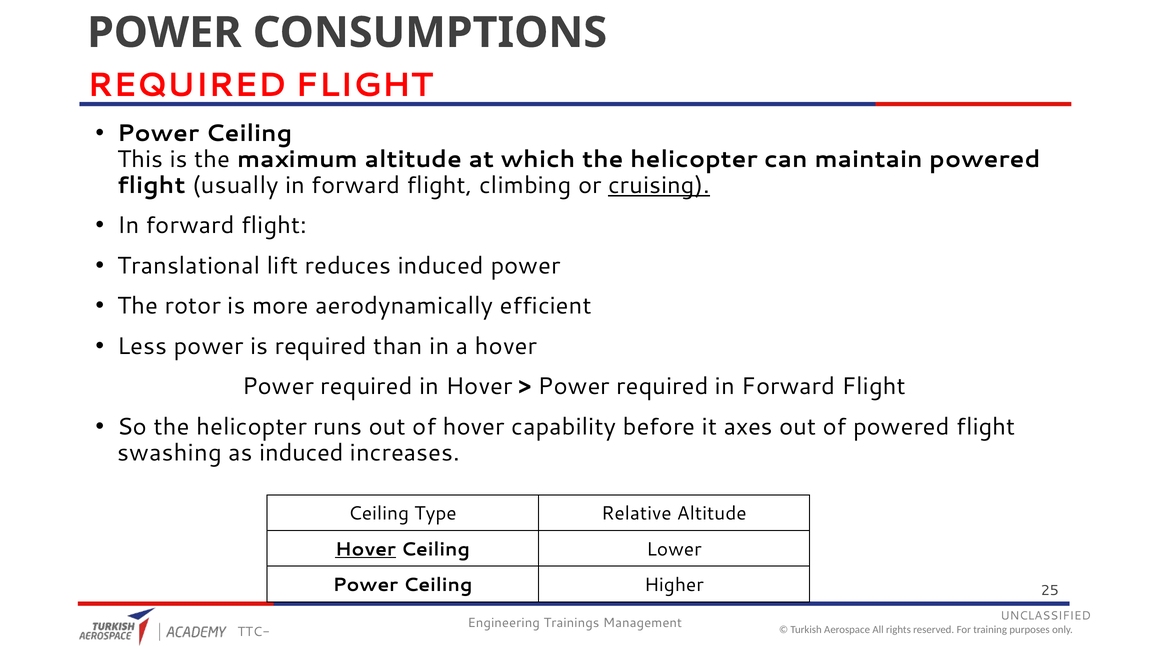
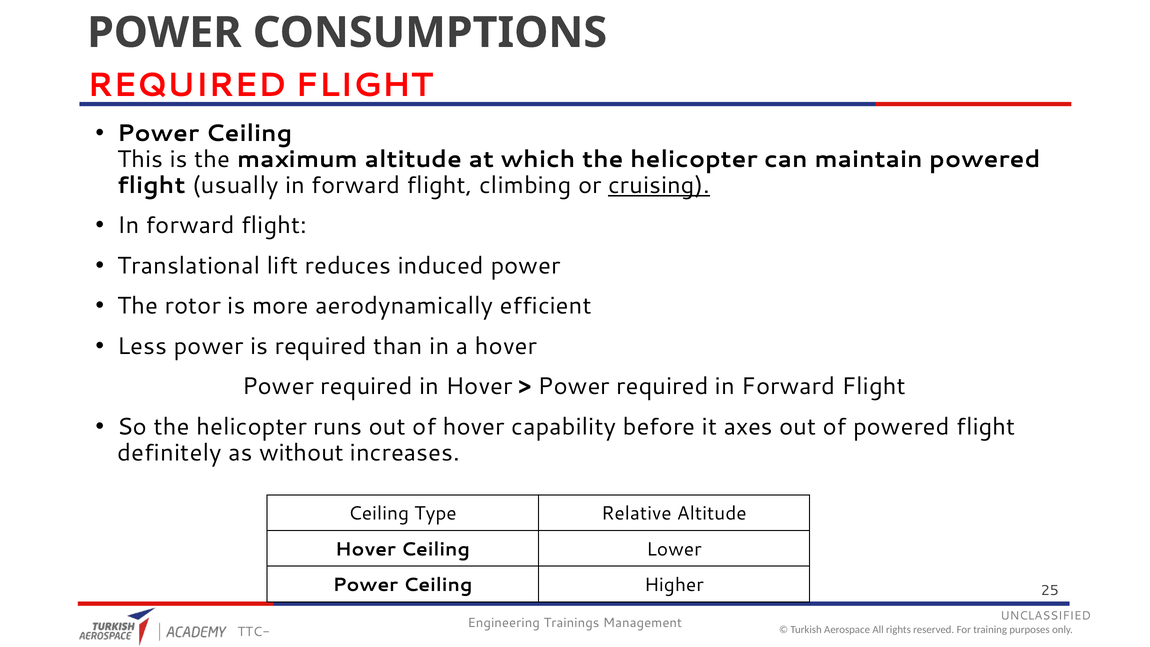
swashing: swashing -> definitely
as induced: induced -> without
Hover at (365, 549) underline: present -> none
